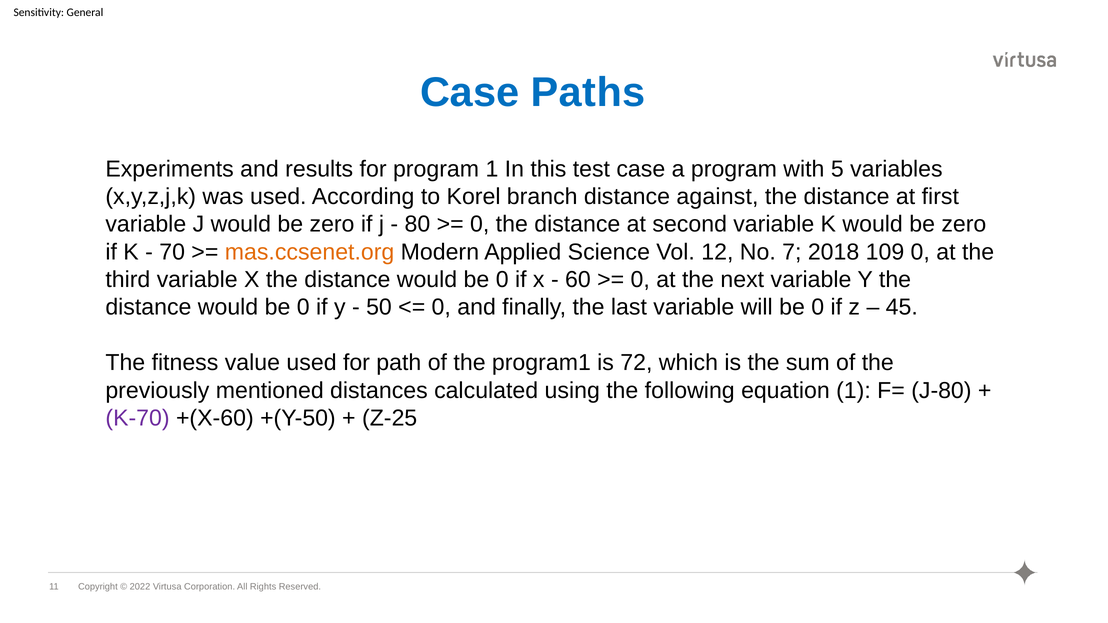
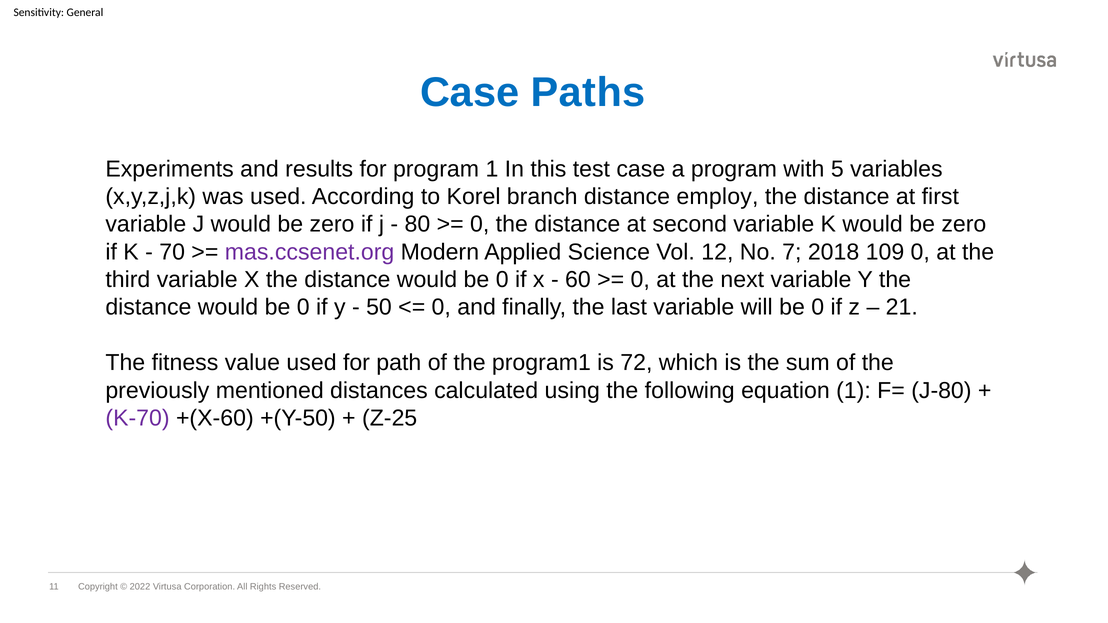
against: against -> employ
mas.ccsenet.org colour: orange -> purple
45: 45 -> 21
